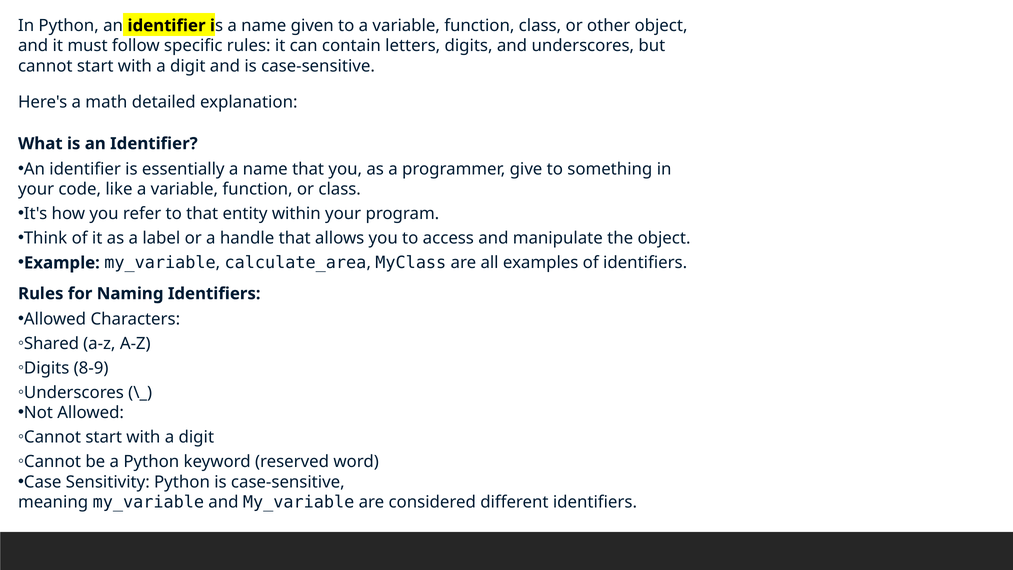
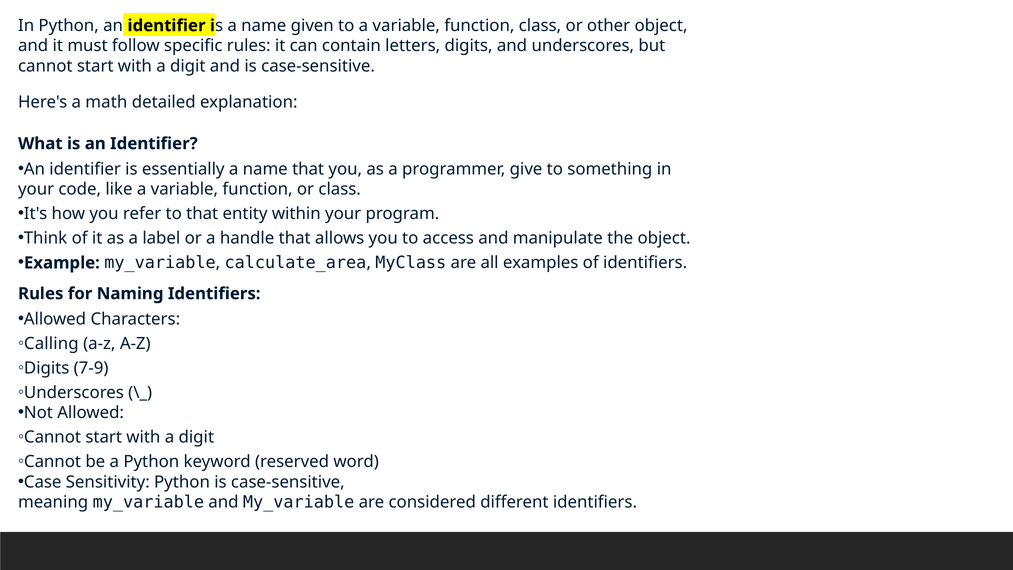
Shared: Shared -> Calling
8-9: 8-9 -> 7-9
